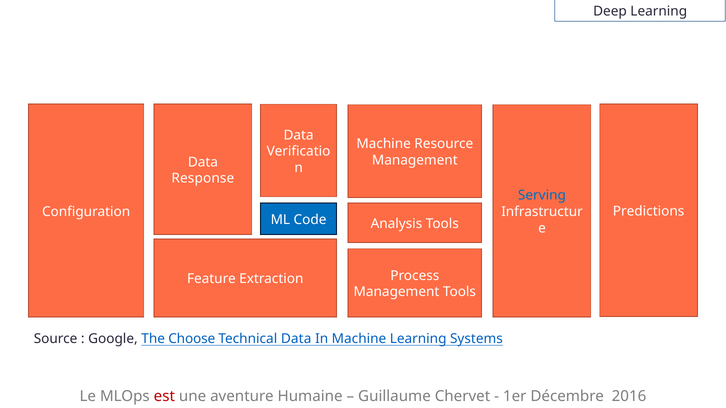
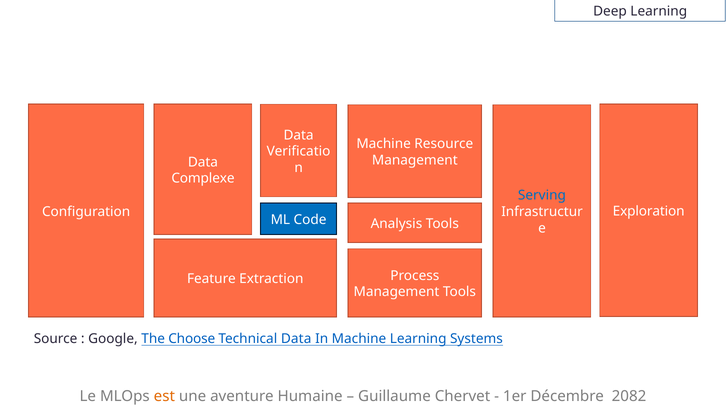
Response: Response -> Complexe
Predictions: Predictions -> Exploration
est colour: red -> orange
2016: 2016 -> 2082
